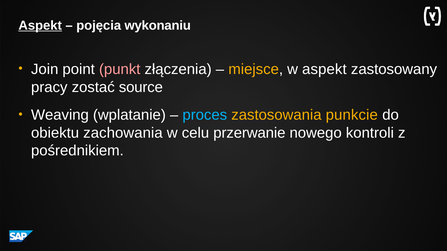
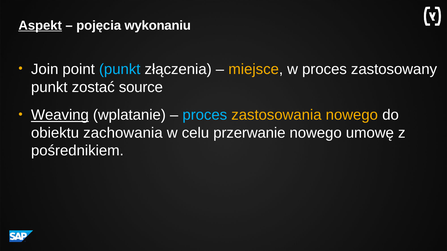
punkt at (120, 69) colour: pink -> light blue
w aspekt: aspekt -> proces
pracy at (49, 87): pracy -> punkt
Weaving underline: none -> present
zastosowania punkcie: punkcie -> nowego
kontroli: kontroli -> umowę
